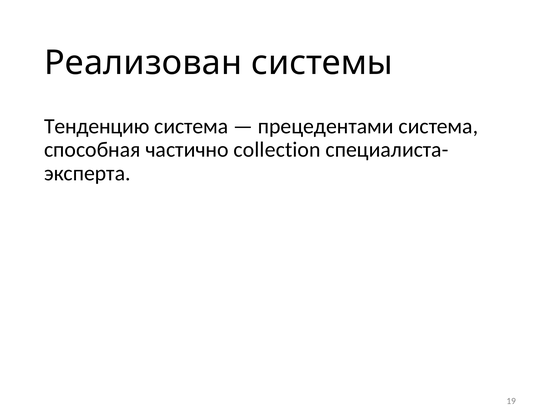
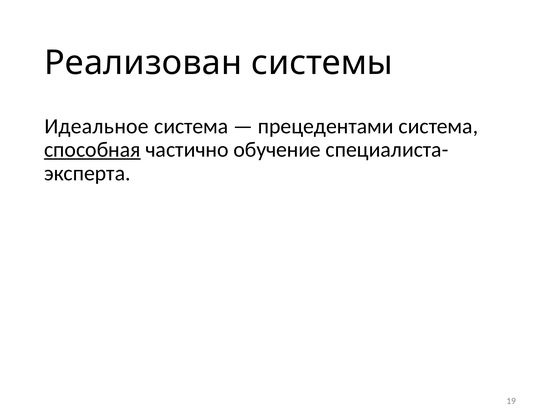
Тенденцию: Тенденцию -> Идеальное
способная underline: none -> present
collection: collection -> обучение
